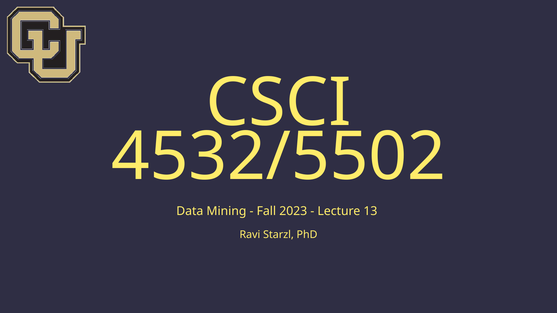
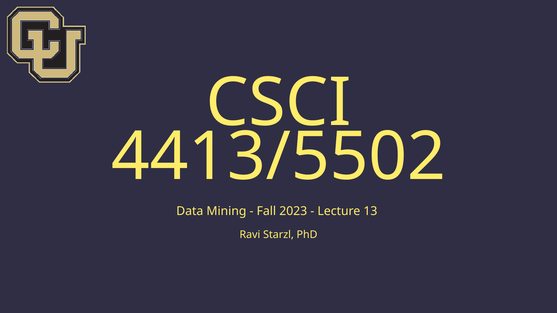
4532/5502: 4532/5502 -> 4413/5502
